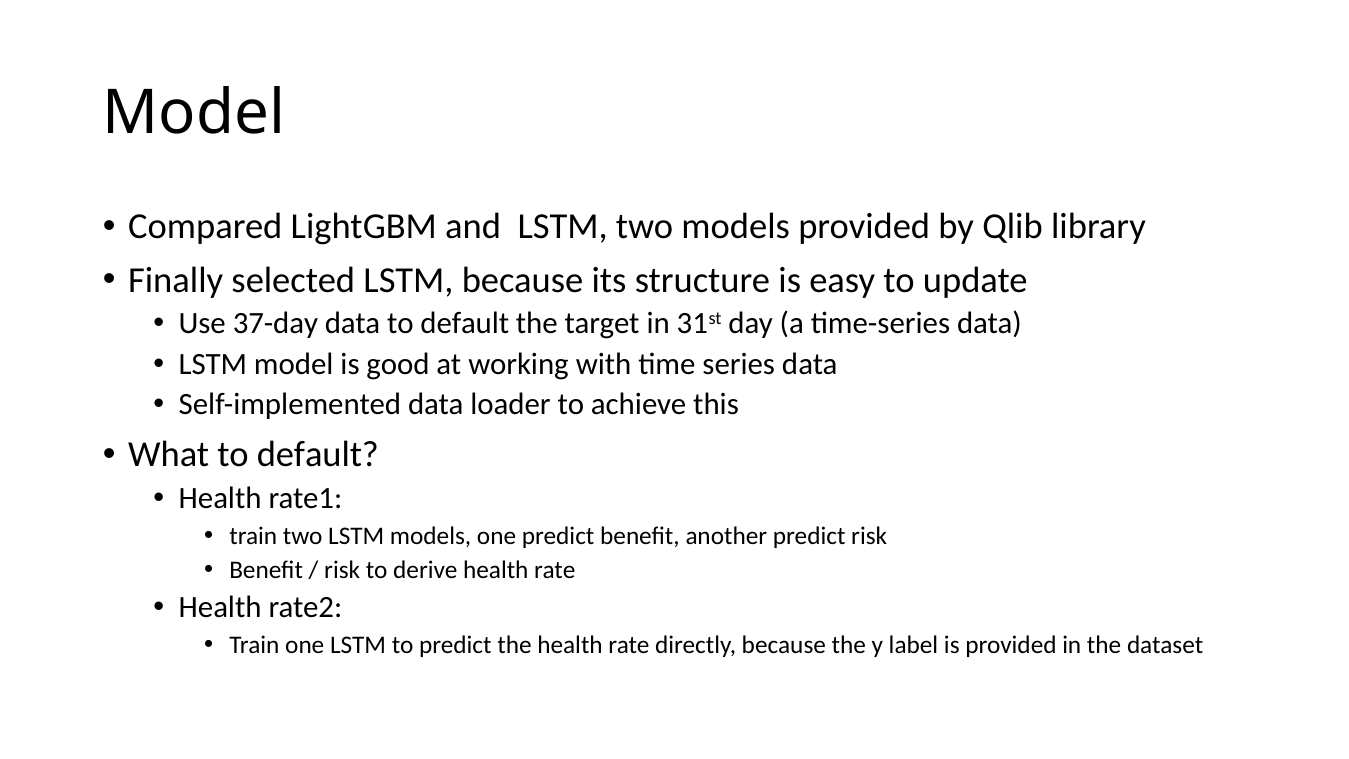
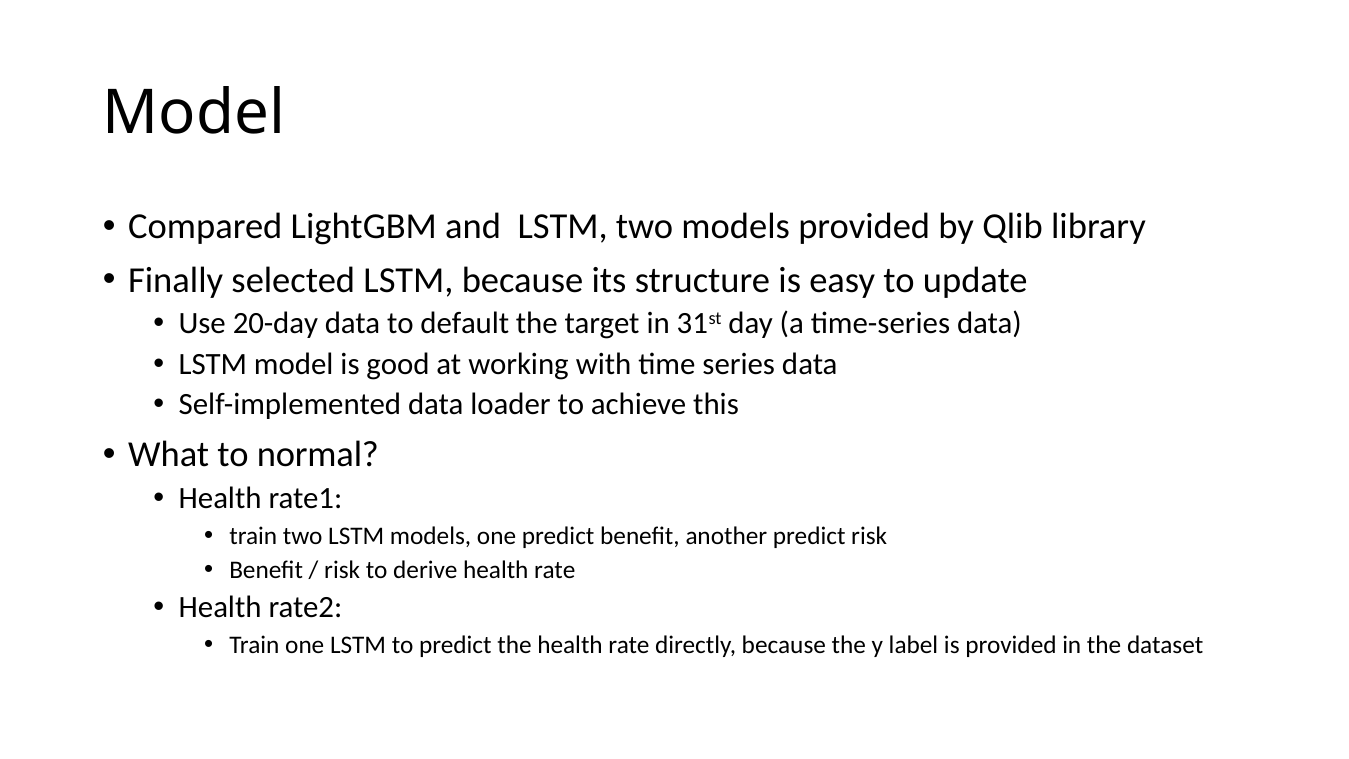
37-day: 37-day -> 20-day
What to default: default -> normal
